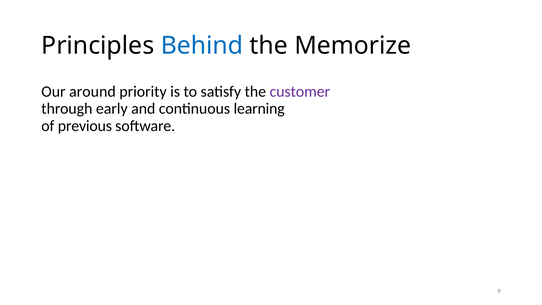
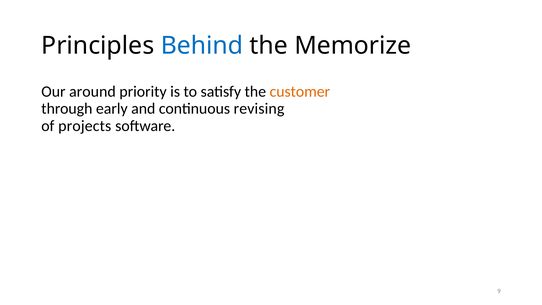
customer colour: purple -> orange
learning: learning -> revising
previous: previous -> projects
